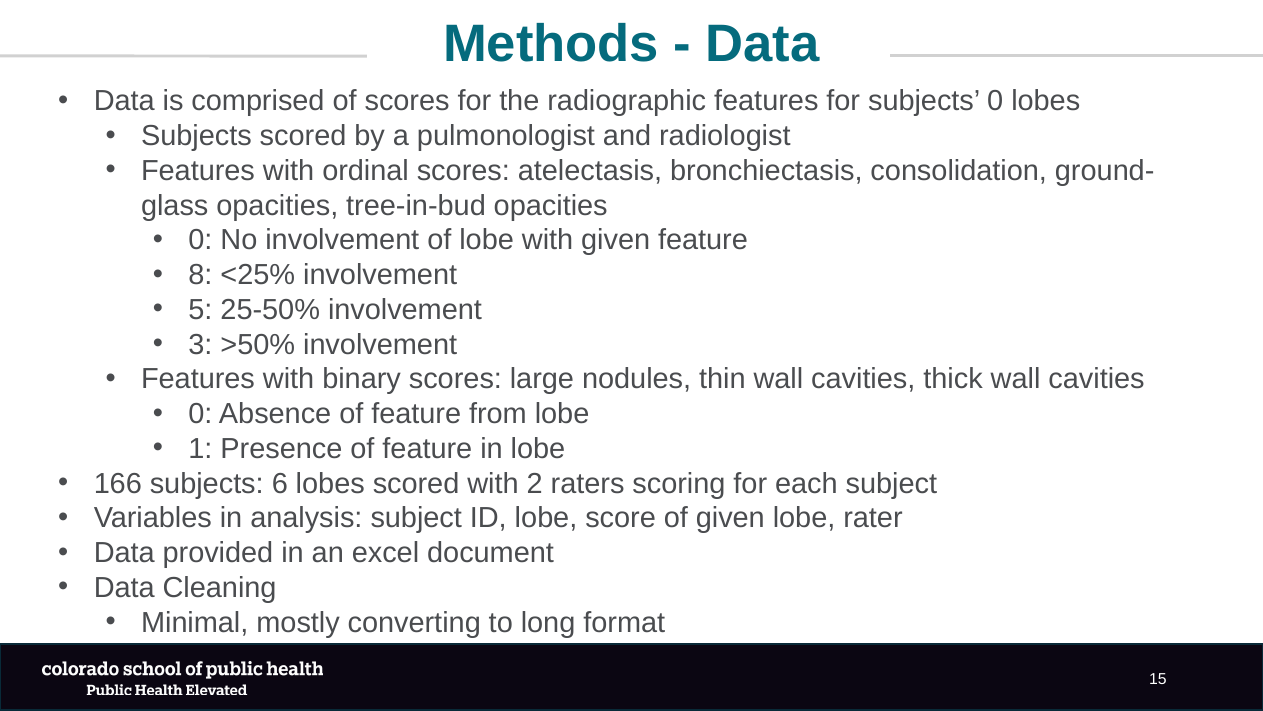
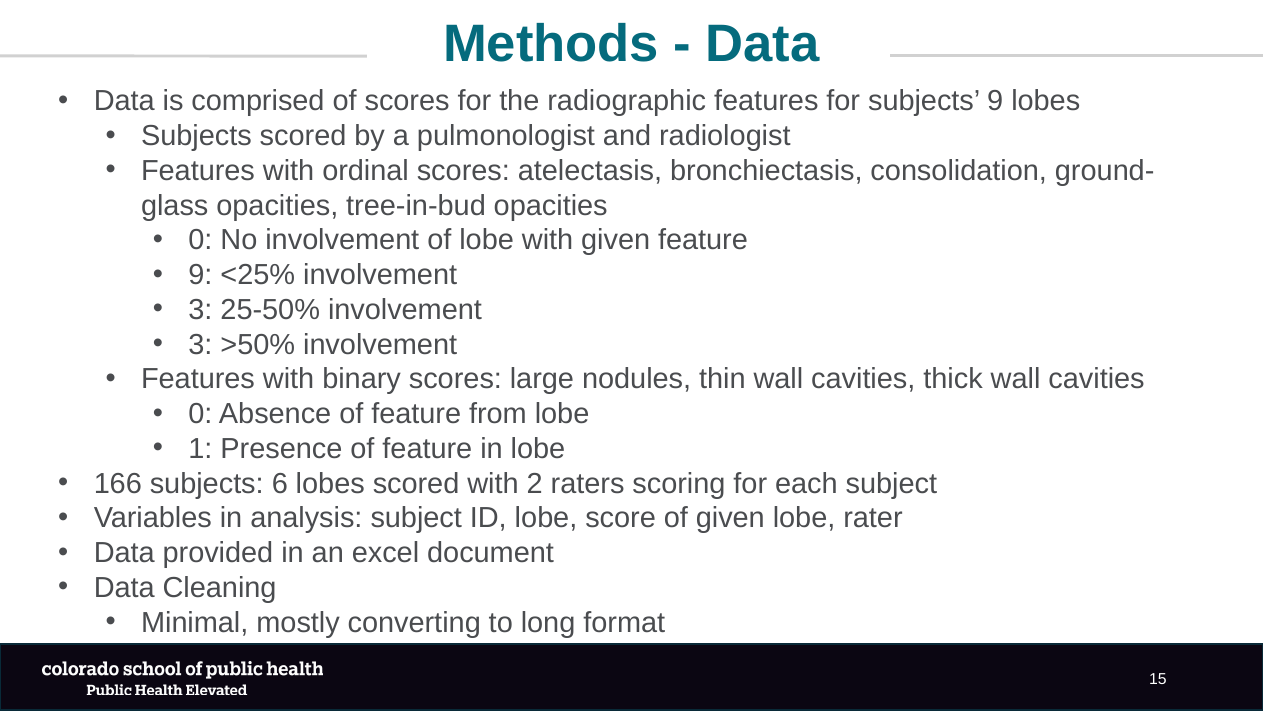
subjects 0: 0 -> 9
8 at (200, 275): 8 -> 9
5 at (200, 310): 5 -> 3
